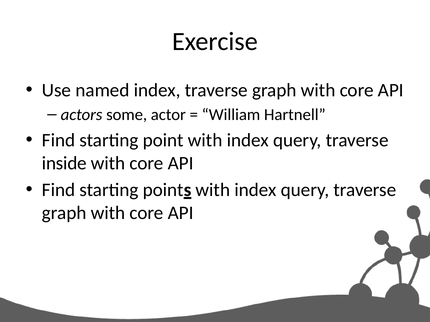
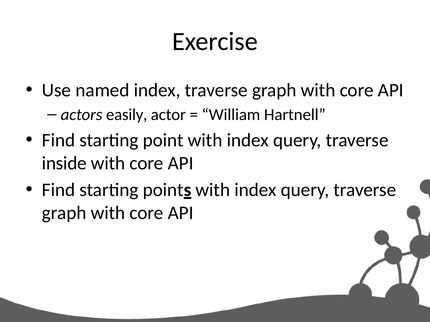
some: some -> easily
